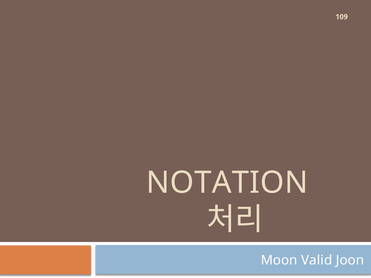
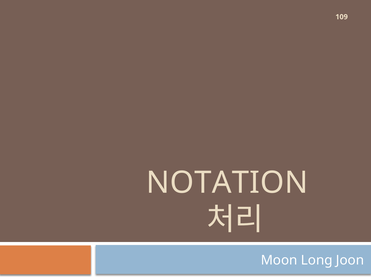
Valid: Valid -> Long
